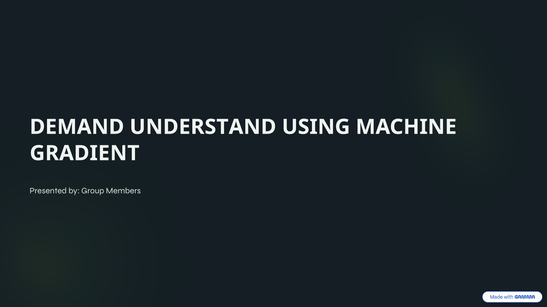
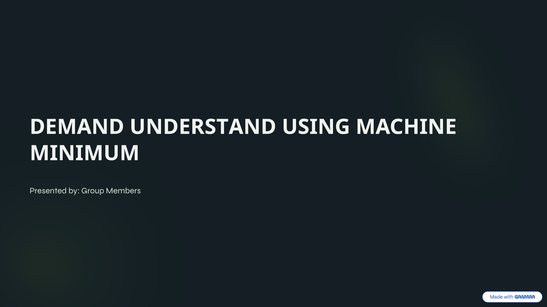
GRADIENT: GRADIENT -> MINIMUM
